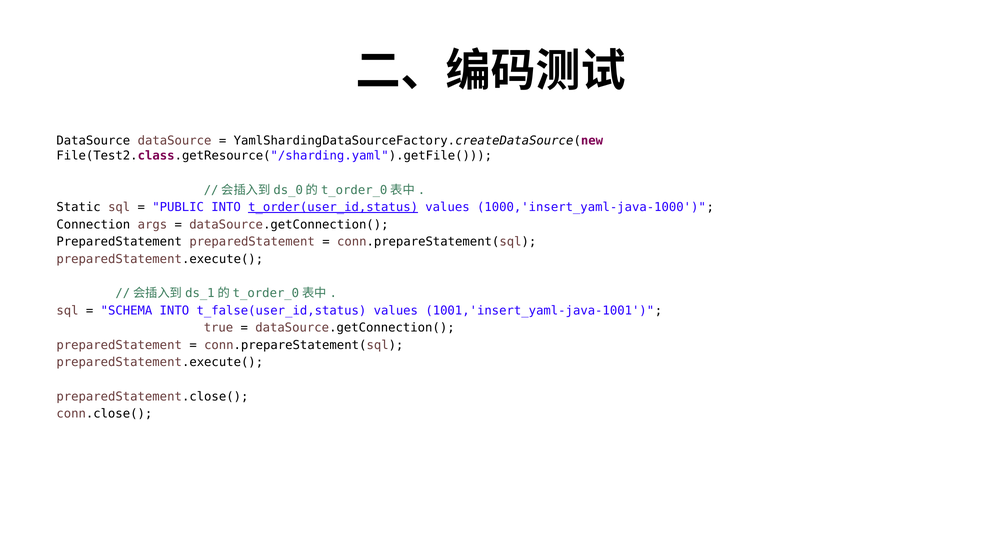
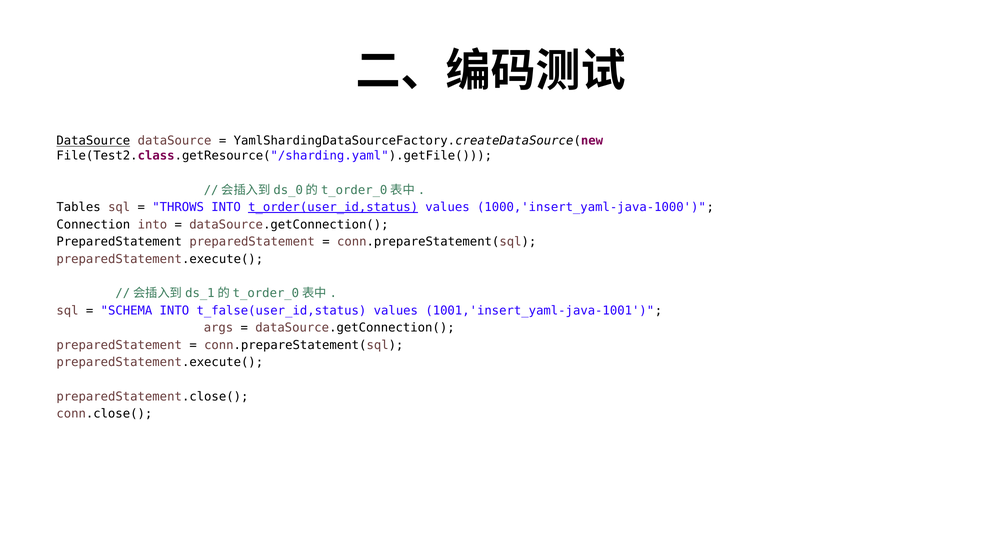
DataSource at (93, 141) underline: none -> present
Static: Static -> Tables
PUBLIC: PUBLIC -> THROWS
Connection args: args -> into
true: true -> args
